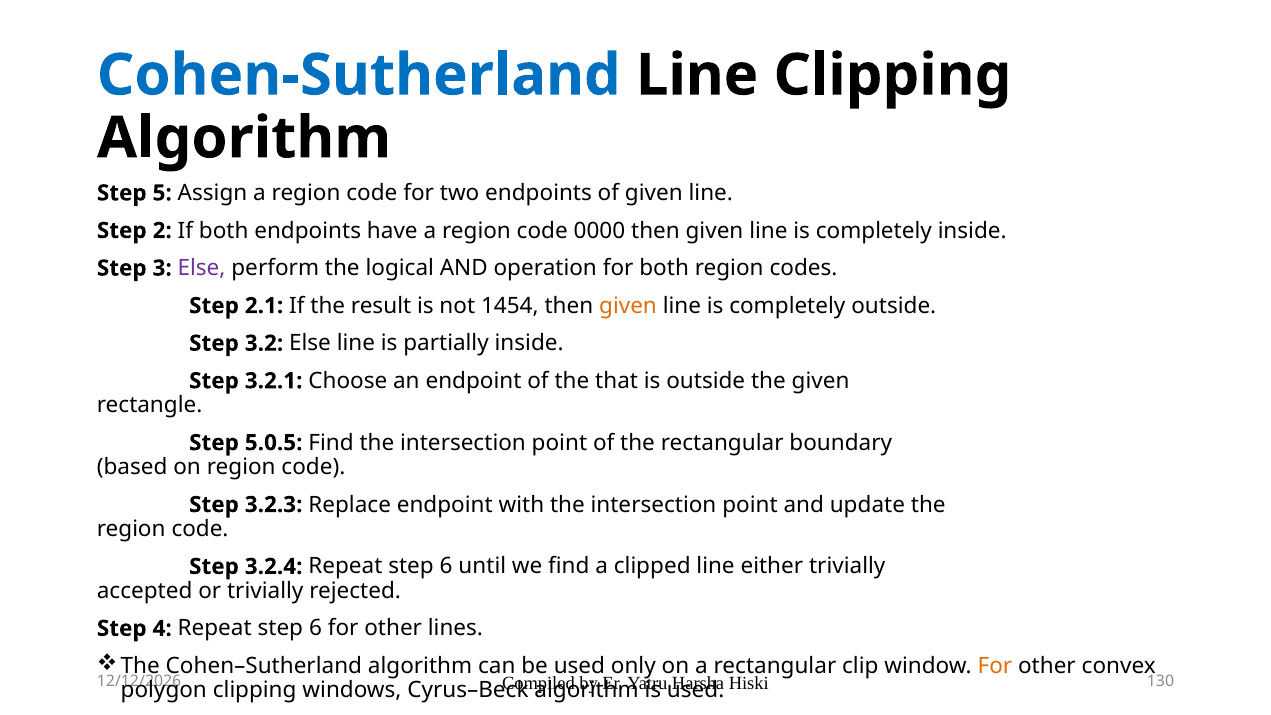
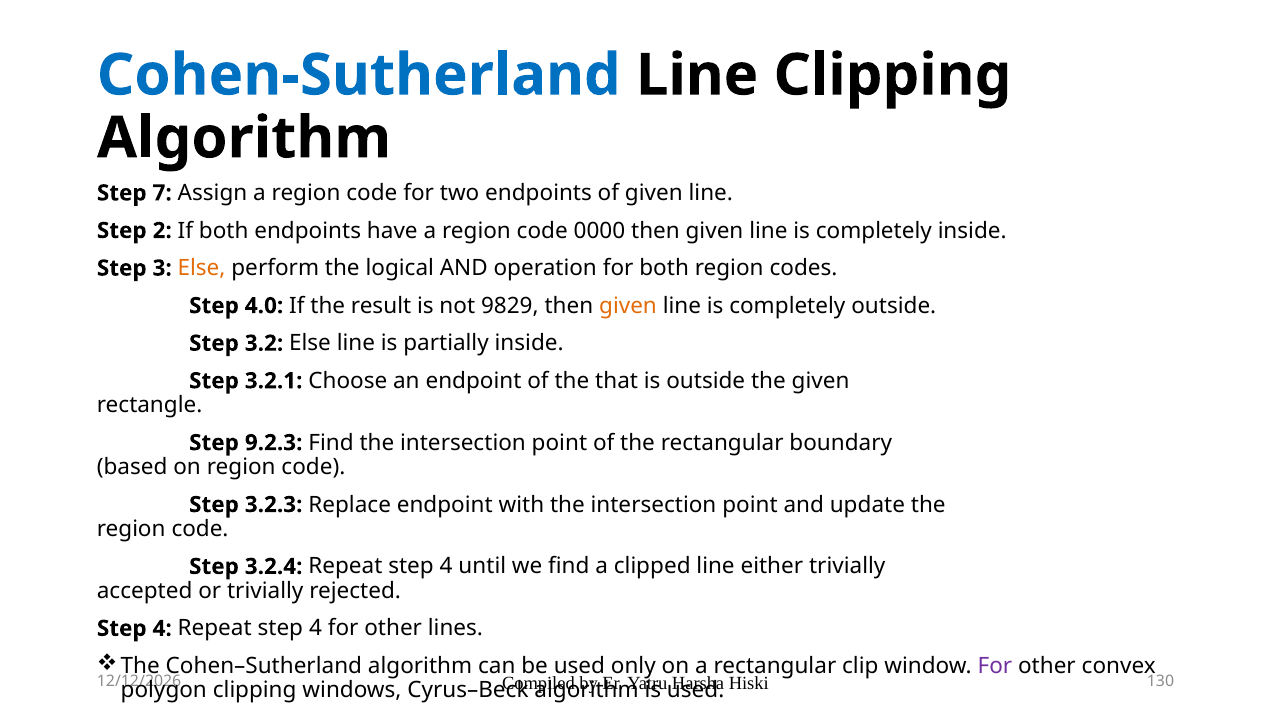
5: 5 -> 7
Else at (202, 268) colour: purple -> orange
2.1: 2.1 -> 4.0
1454: 1454 -> 9829
5.0.5: 5.0.5 -> 9.2.3
3.2.4 Repeat step 6: 6 -> 4
4 Repeat step 6: 6 -> 4
For at (995, 666) colour: orange -> purple
